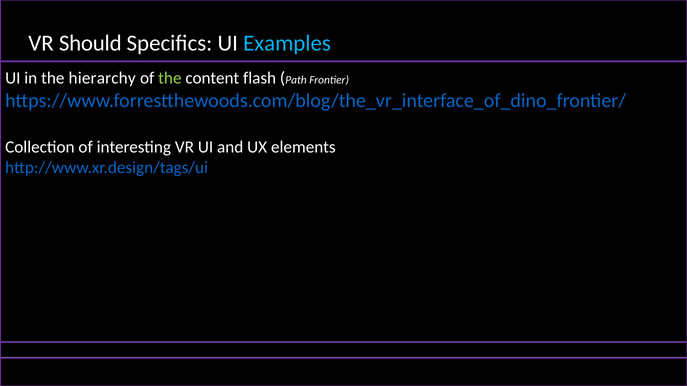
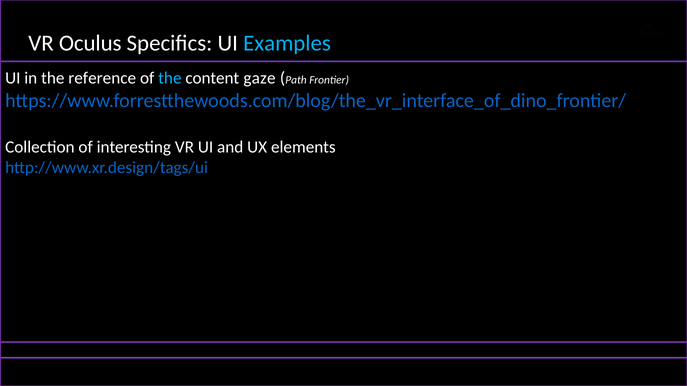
Should: Should -> Oculus
hierarchy: hierarchy -> reference
the at (170, 78) colour: light green -> light blue
flash: flash -> gaze
